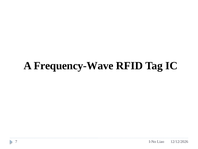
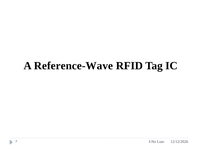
Frequency-Wave: Frequency-Wave -> Reference-Wave
